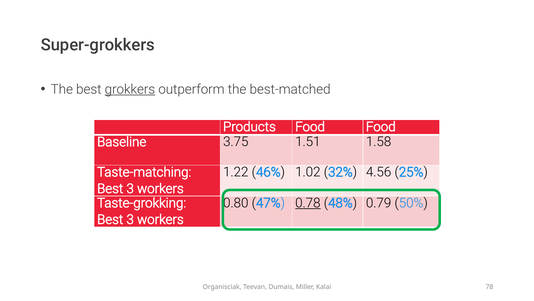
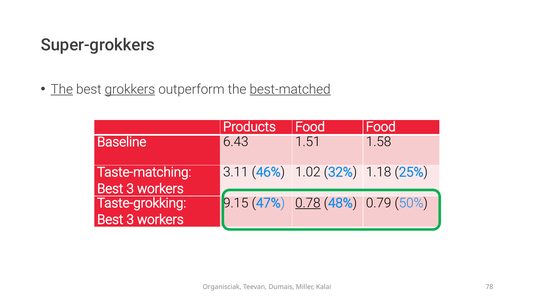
The at (62, 89) underline: none -> present
best-matched underline: none -> present
3.75: 3.75 -> 6.43
1.22: 1.22 -> 3.11
4.56: 4.56 -> 1.18
0.80: 0.80 -> 9.15
